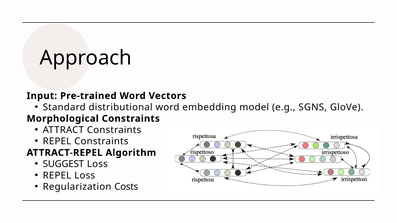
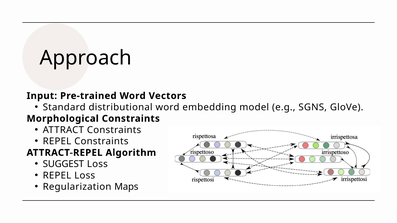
Costs: Costs -> Maps
